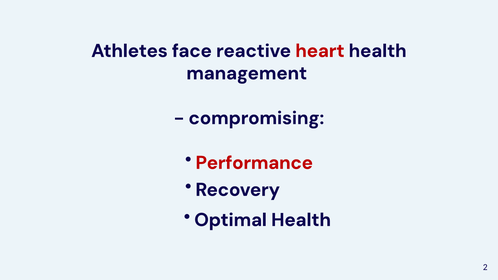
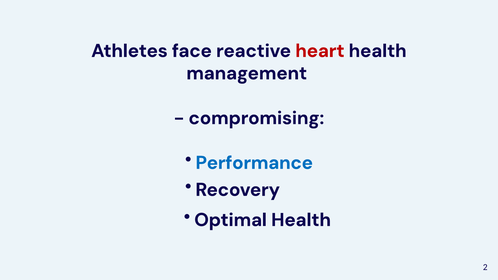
Performance colour: red -> blue
